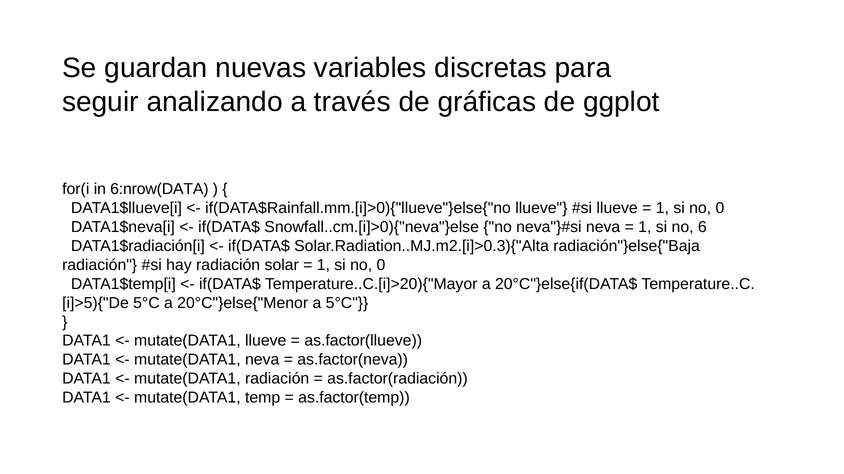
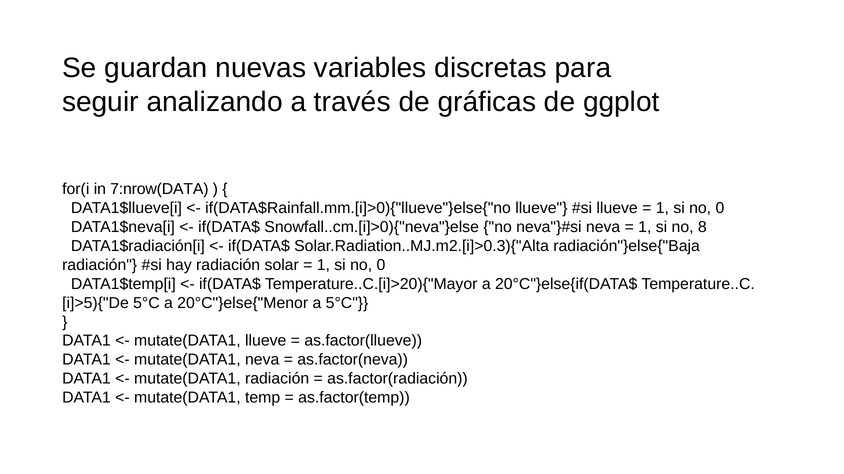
6:nrow(DATA: 6:nrow(DATA -> 7:nrow(DATA
6: 6 -> 8
